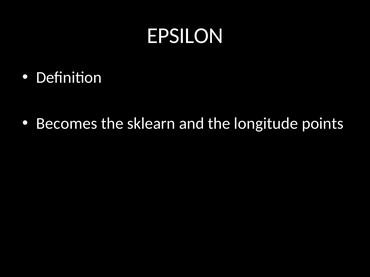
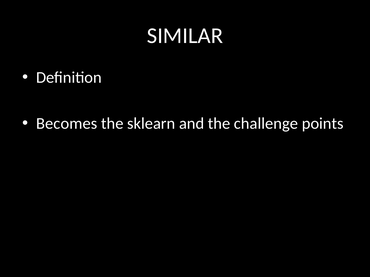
EPSILON: EPSILON -> SIMILAR
longitude: longitude -> challenge
